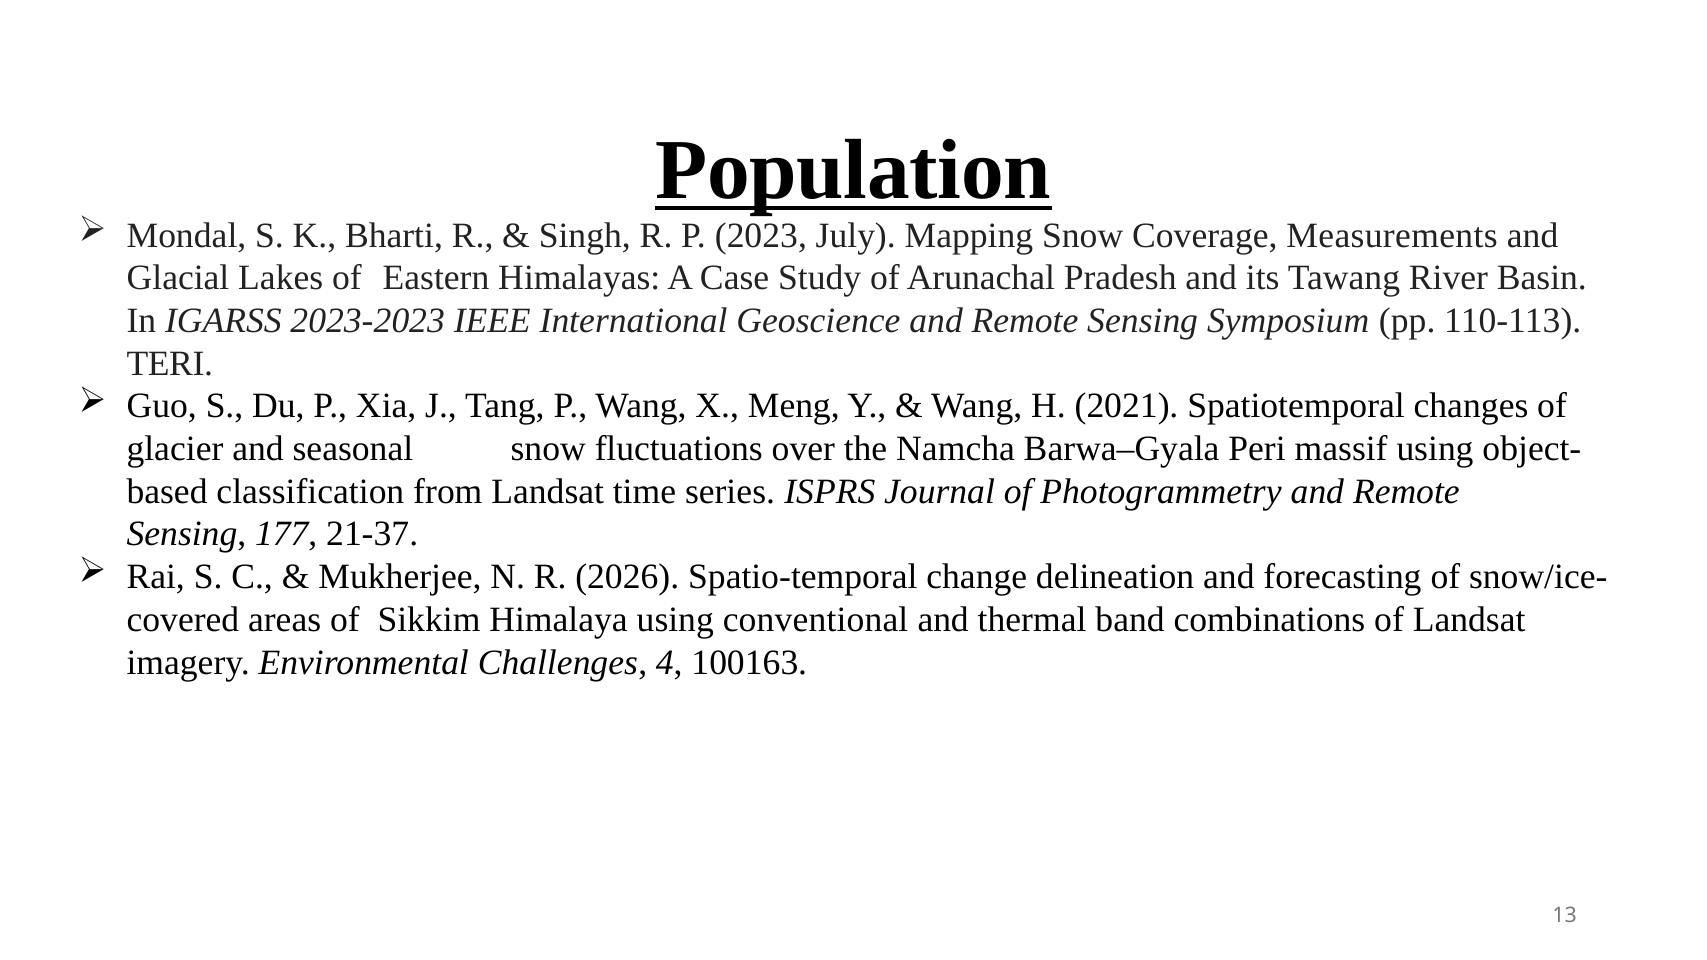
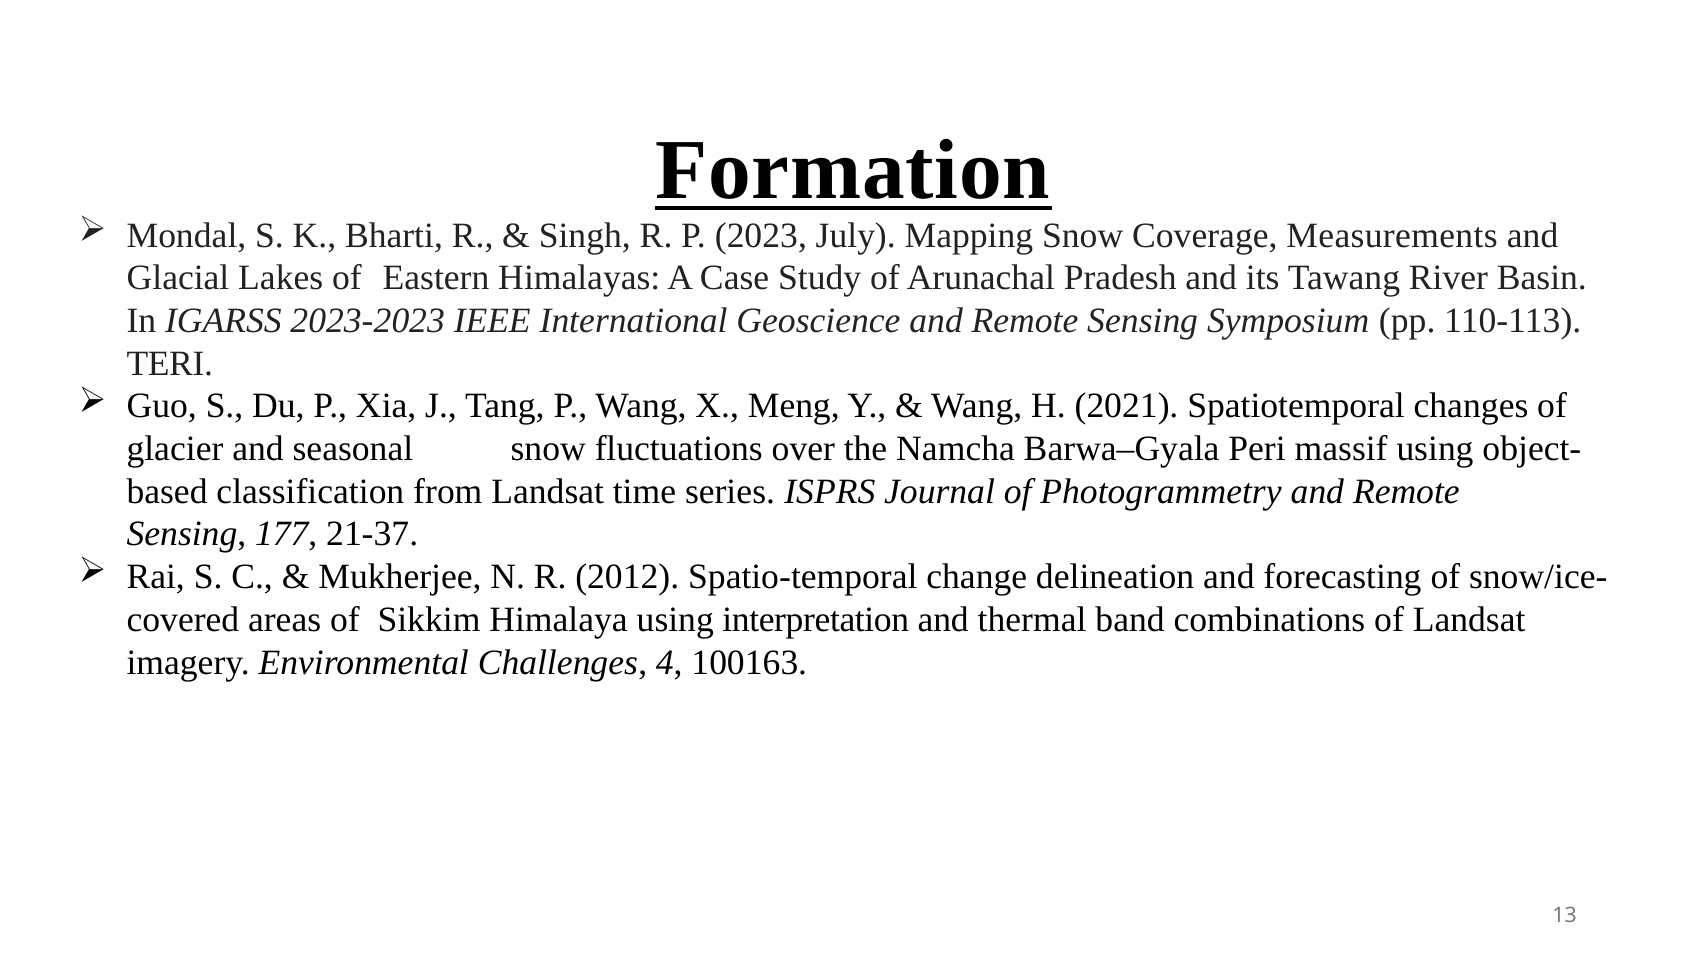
Population: Population -> Formation
2026: 2026 -> 2012
conventional: conventional -> interpretation
